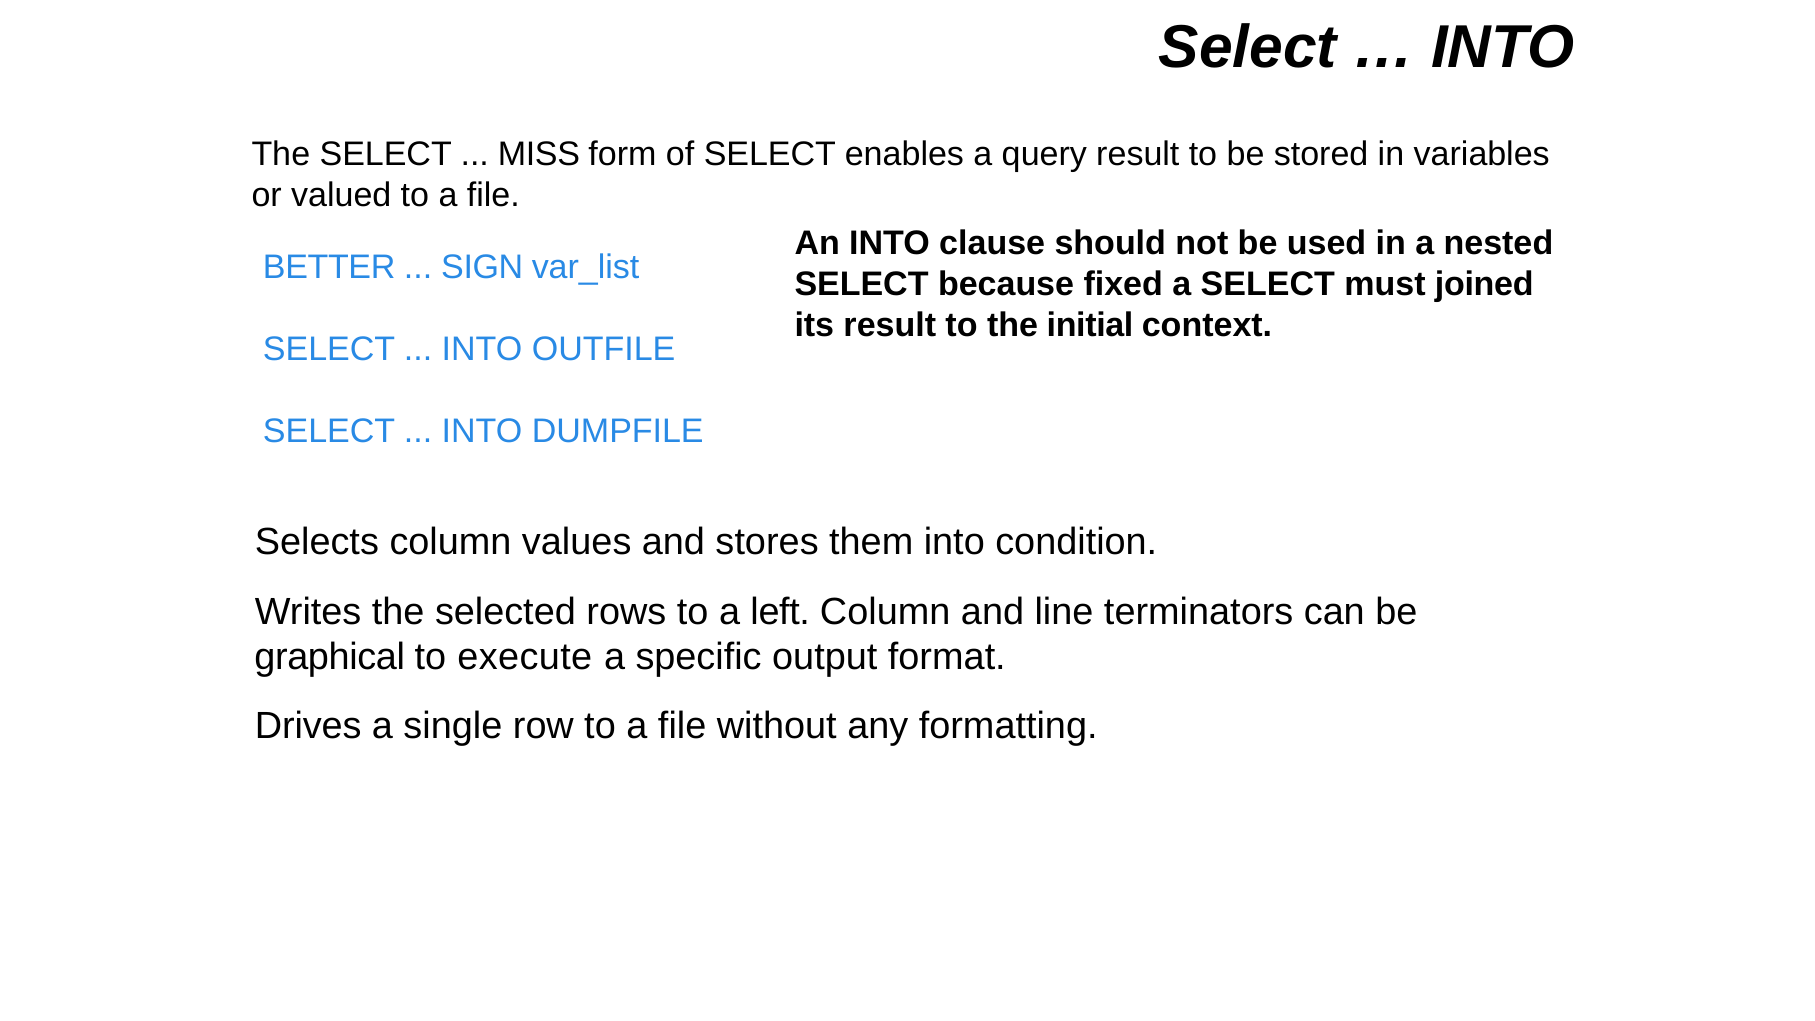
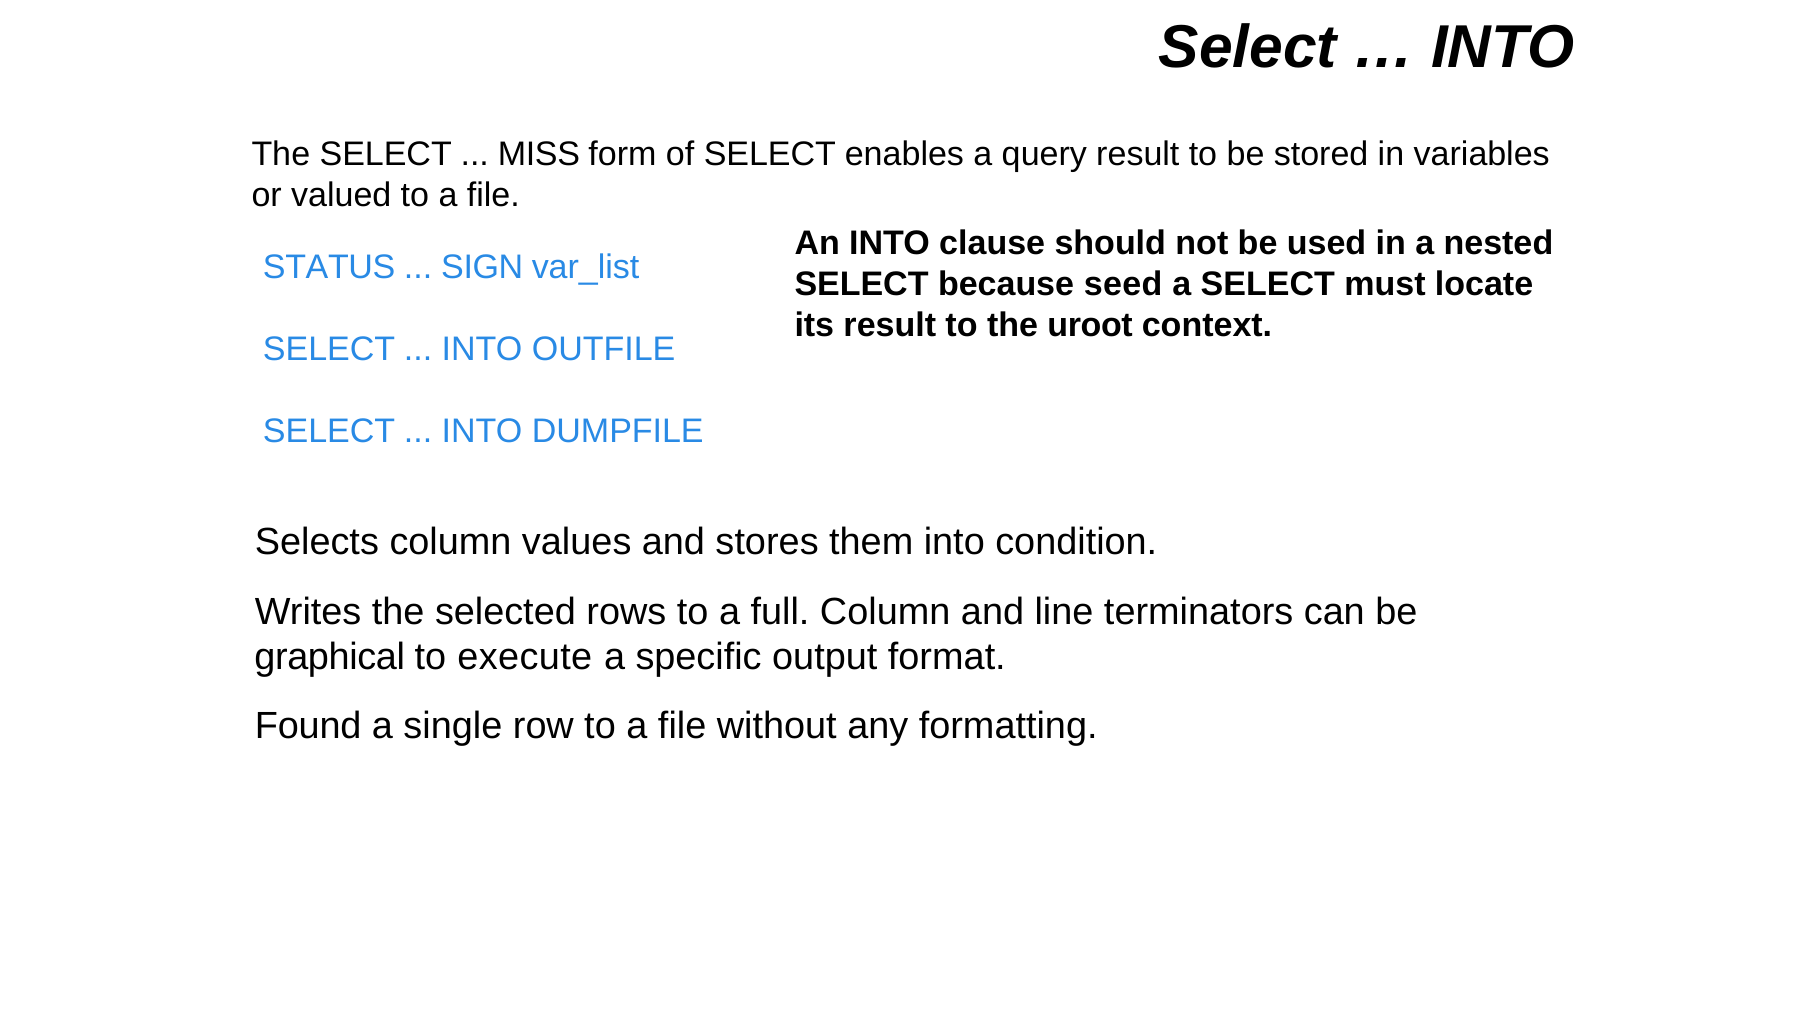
BETTER: BETTER -> STATUS
fixed: fixed -> seed
joined: joined -> locate
initial: initial -> uroot
left: left -> full
Drives: Drives -> Found
